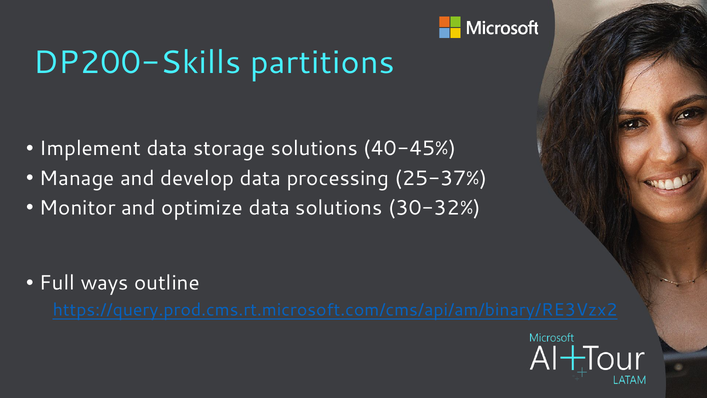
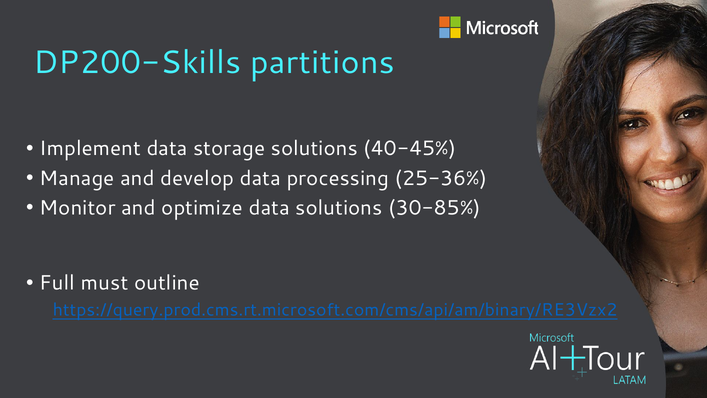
25-37%: 25-37% -> 25-36%
30-32%: 30-32% -> 30-85%
ways: ways -> must
